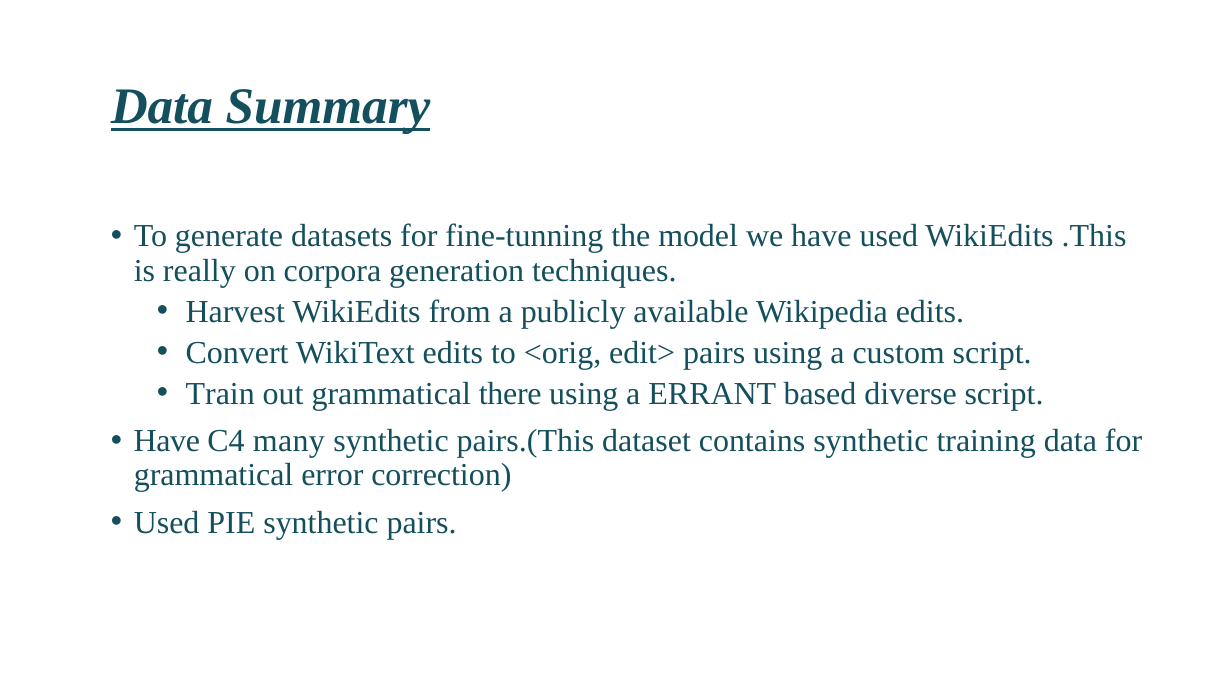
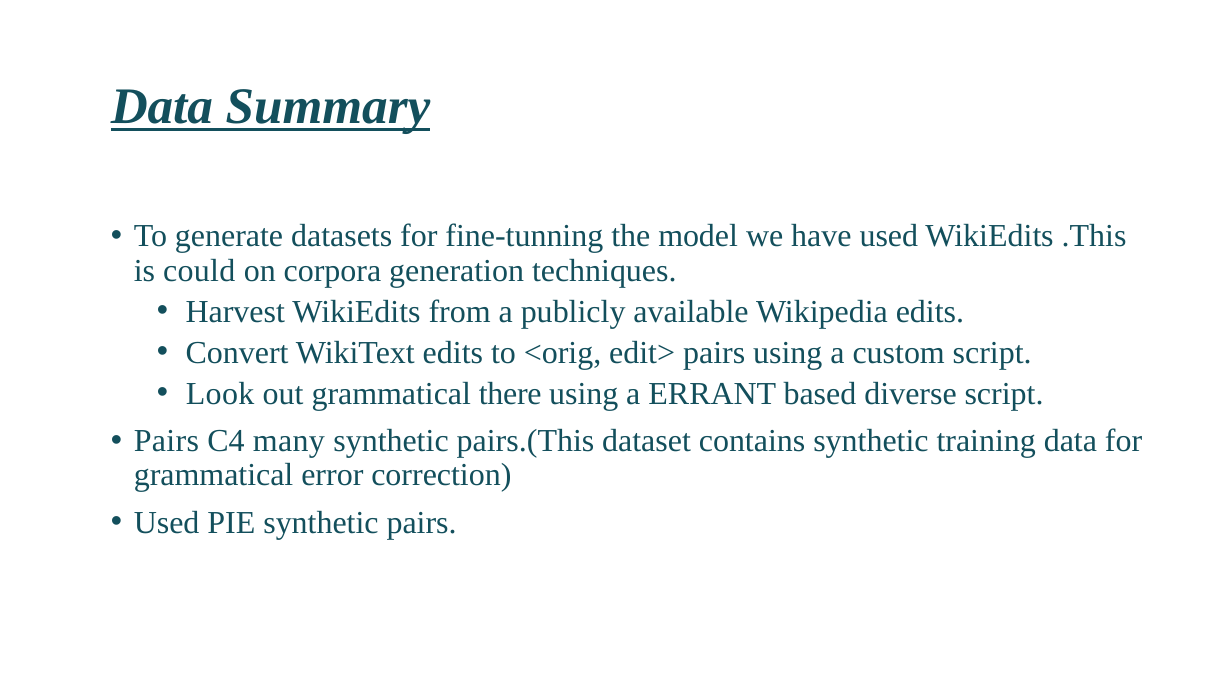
really: really -> could
Train: Train -> Look
Have at (167, 441): Have -> Pairs
